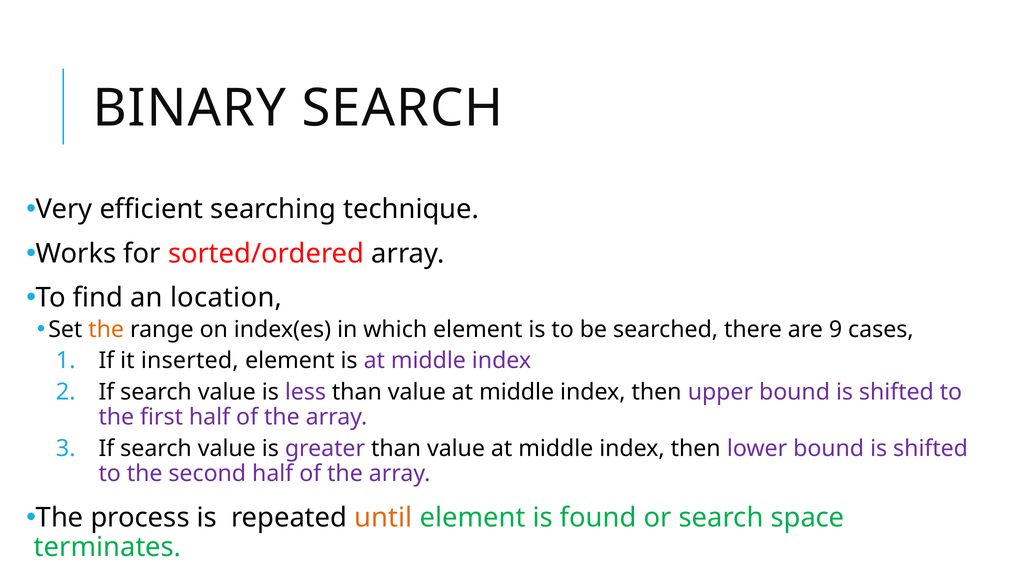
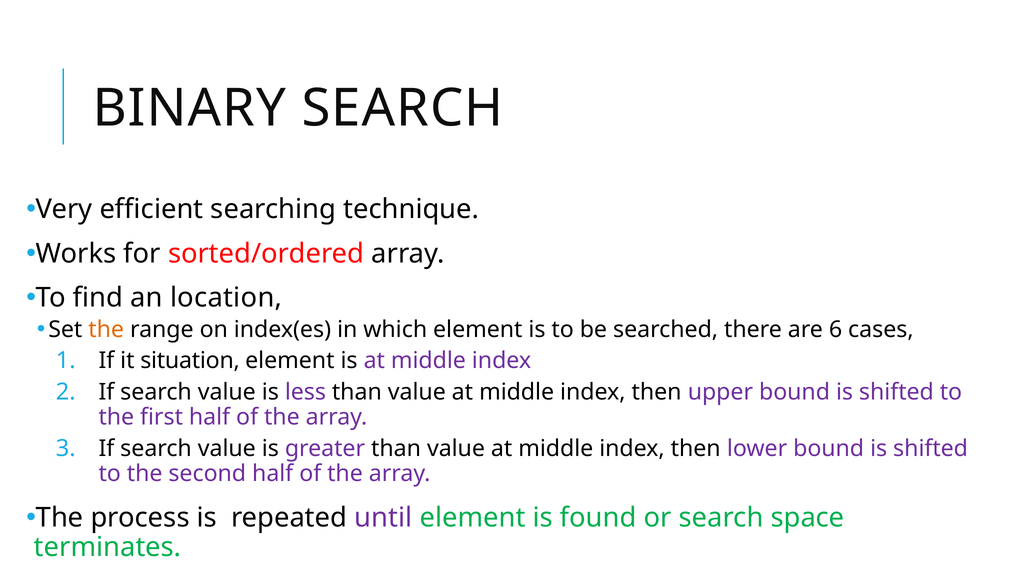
9: 9 -> 6
inserted: inserted -> situation
until colour: orange -> purple
